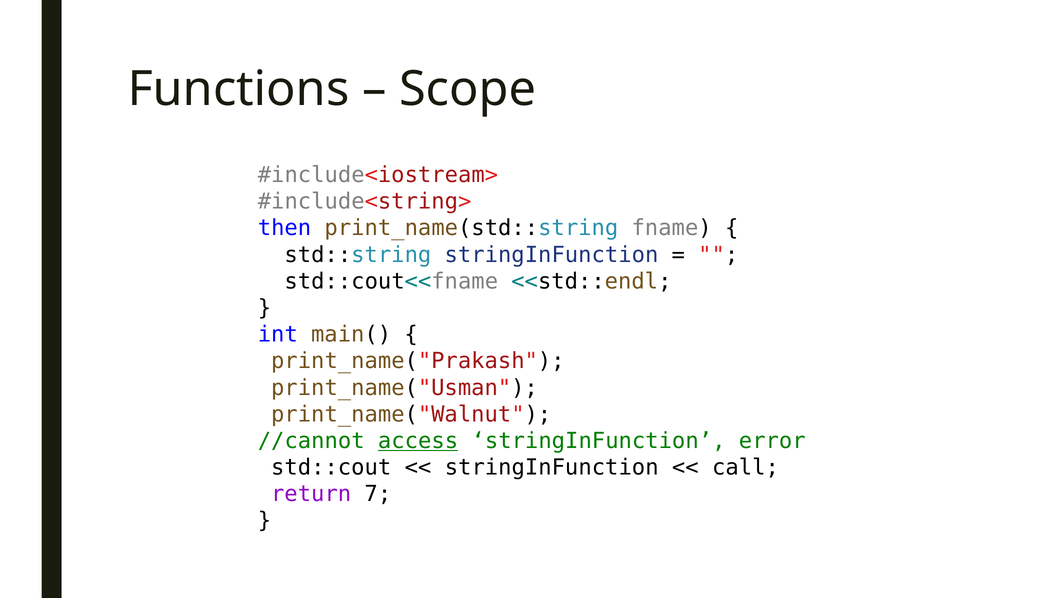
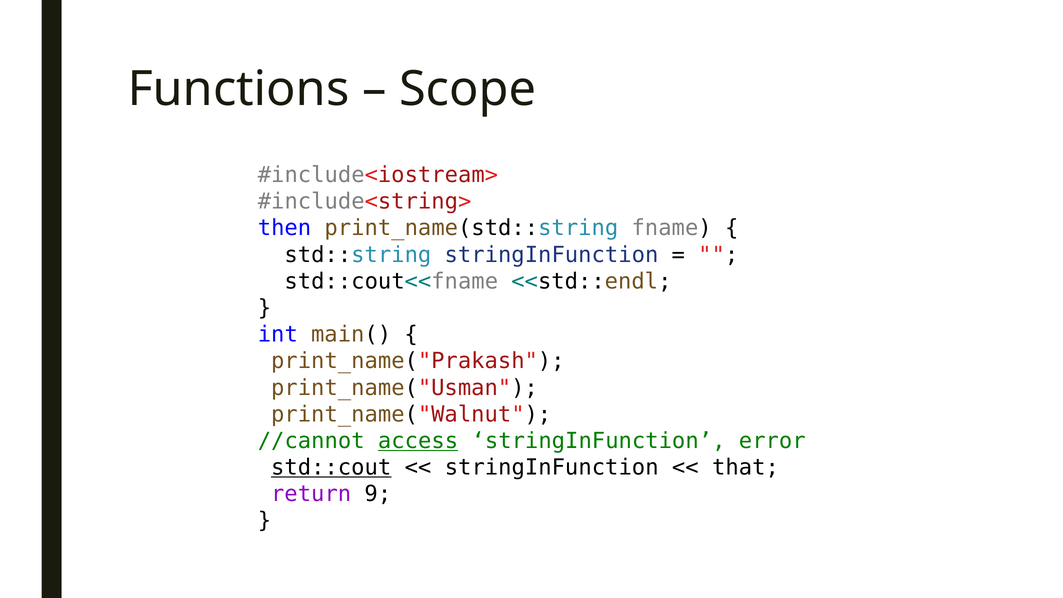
std::cout underline: none -> present
call: call -> that
7: 7 -> 9
